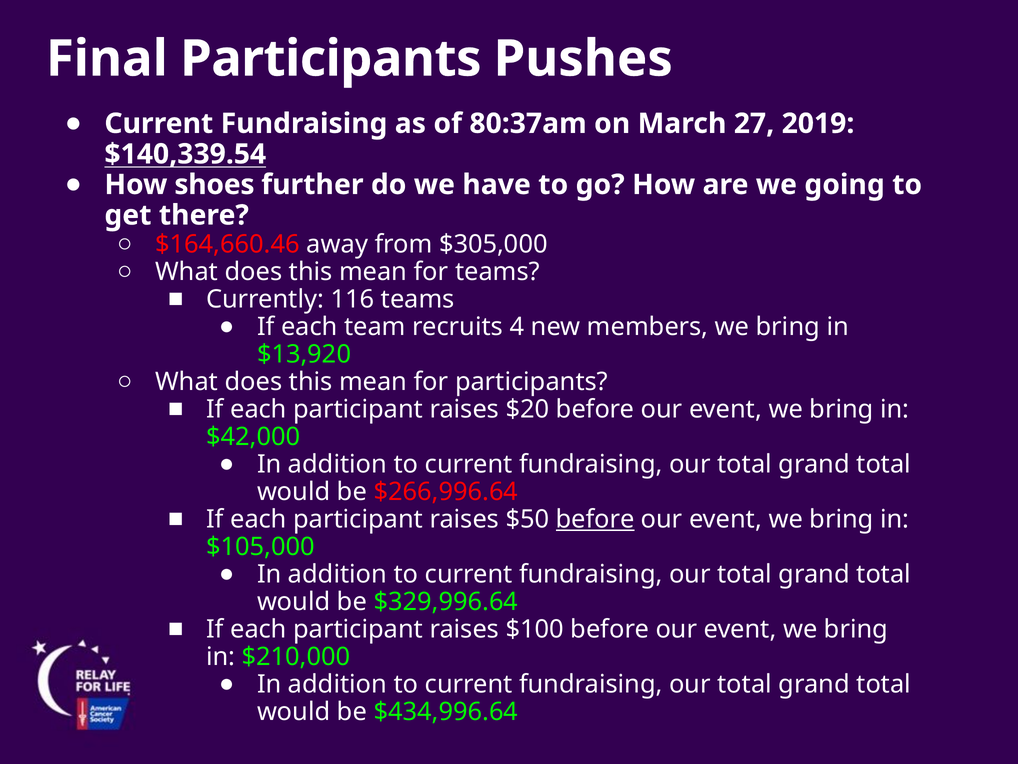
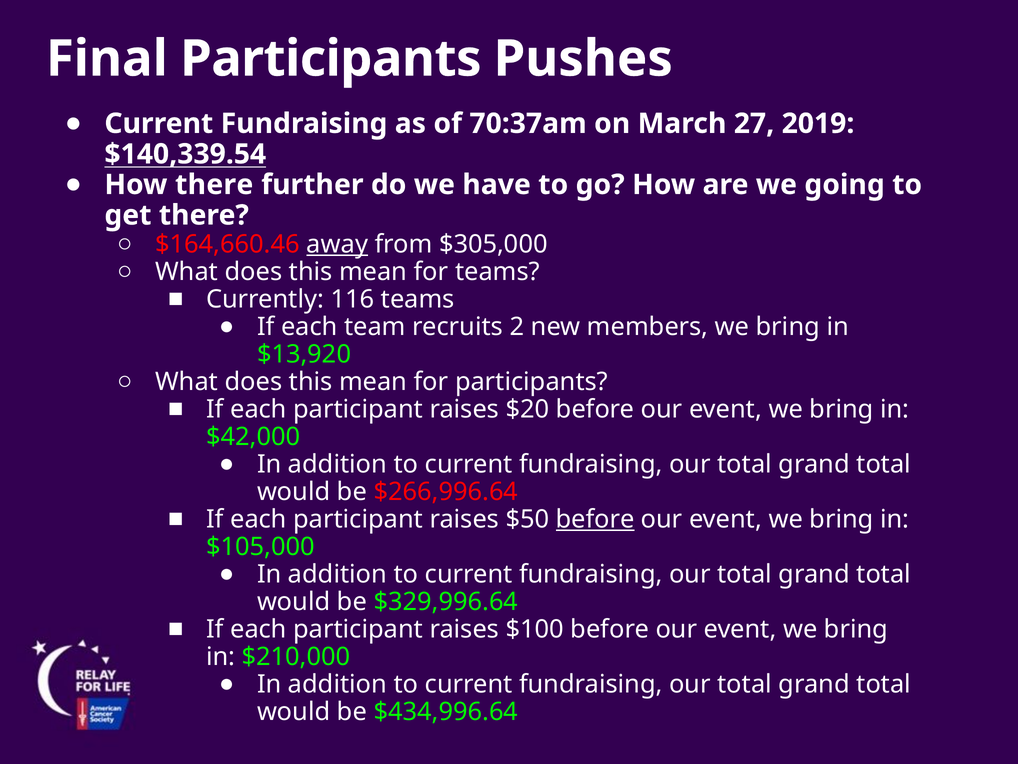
80:37am: 80:37am -> 70:37am
How shoes: shoes -> there
away underline: none -> present
4: 4 -> 2
